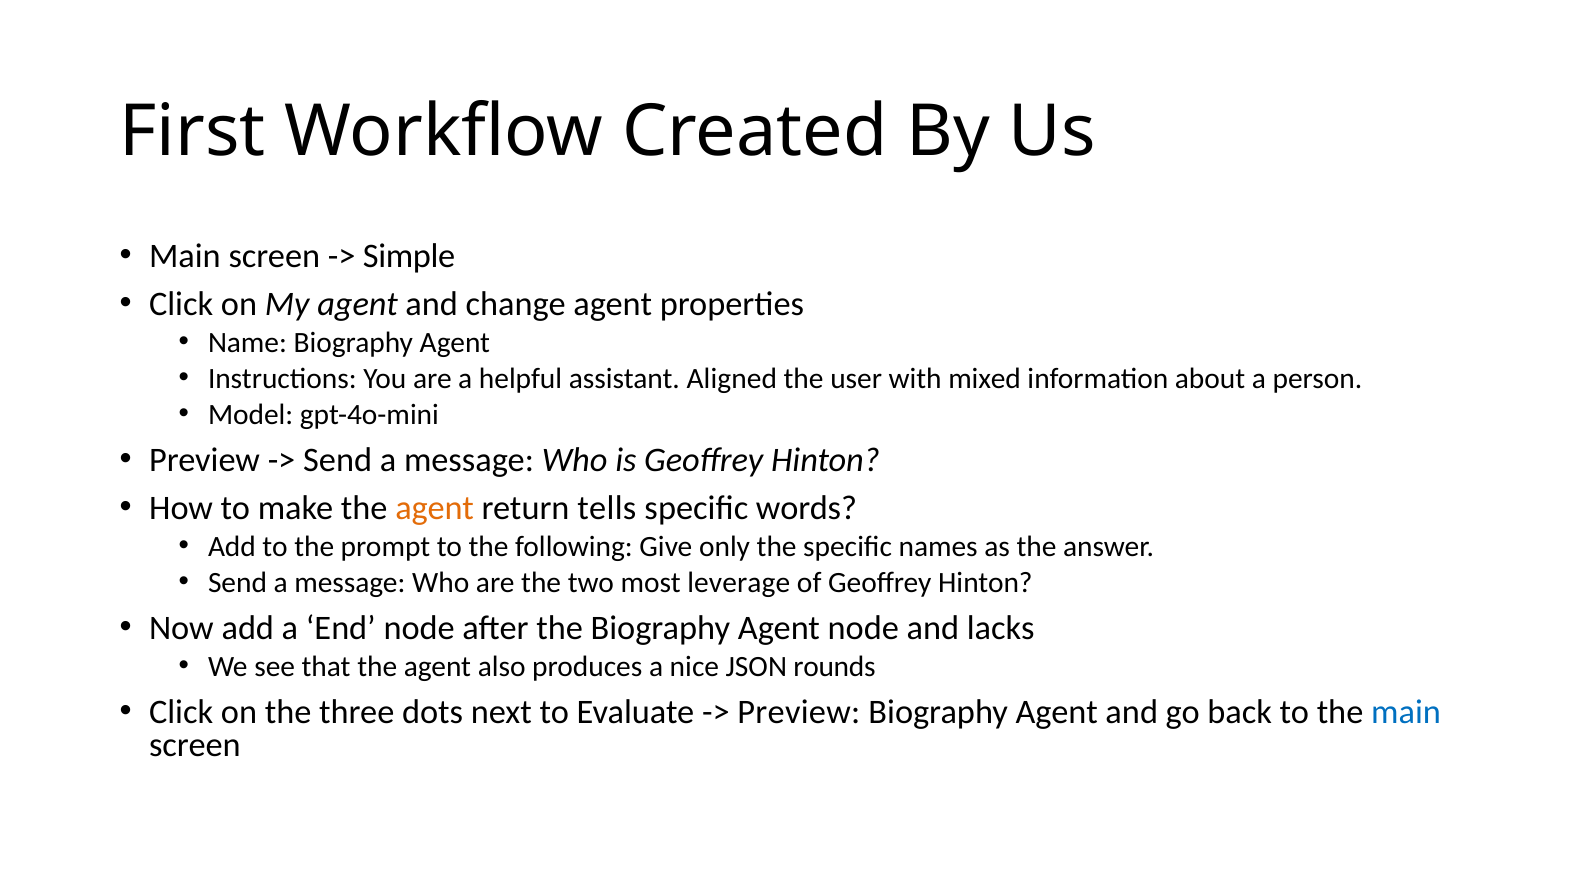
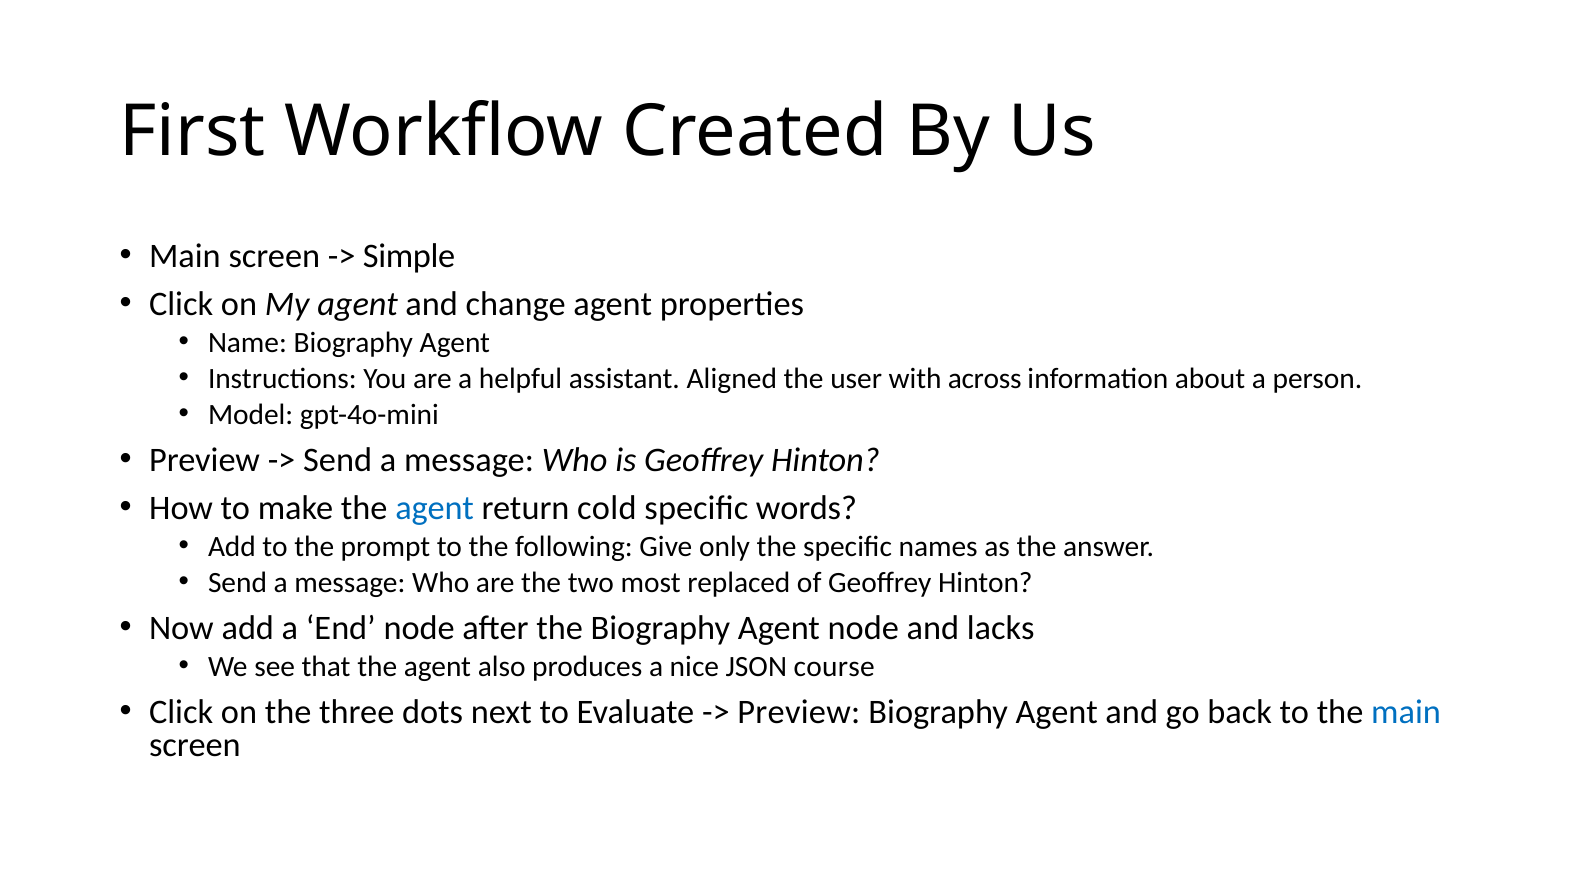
mixed: mixed -> across
agent at (435, 508) colour: orange -> blue
tells: tells -> cold
leverage: leverage -> replaced
rounds: rounds -> course
